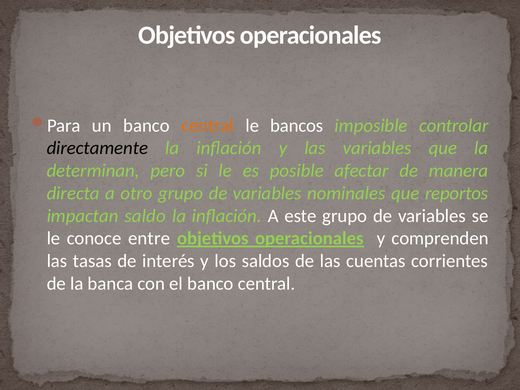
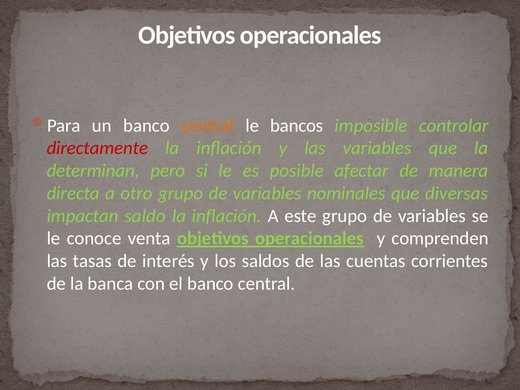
directamente colour: black -> red
reportos: reportos -> diversas
entre: entre -> venta
